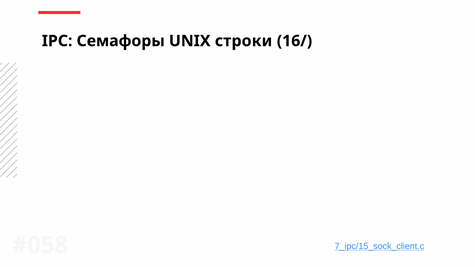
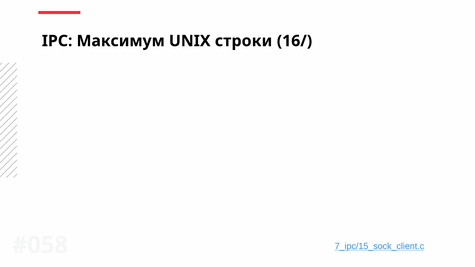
Семафоры: Семафоры -> Максимум
